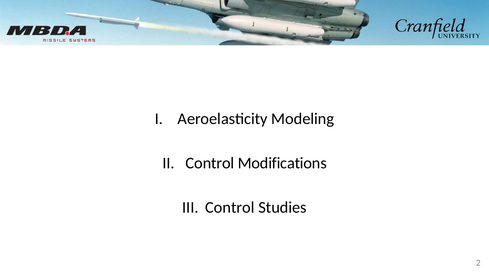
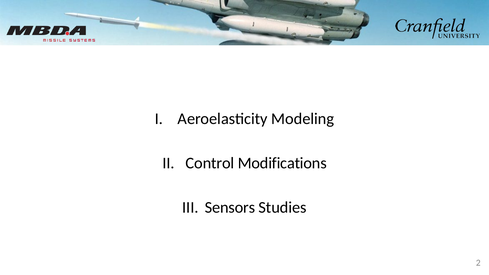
Control at (230, 207): Control -> Sensors
